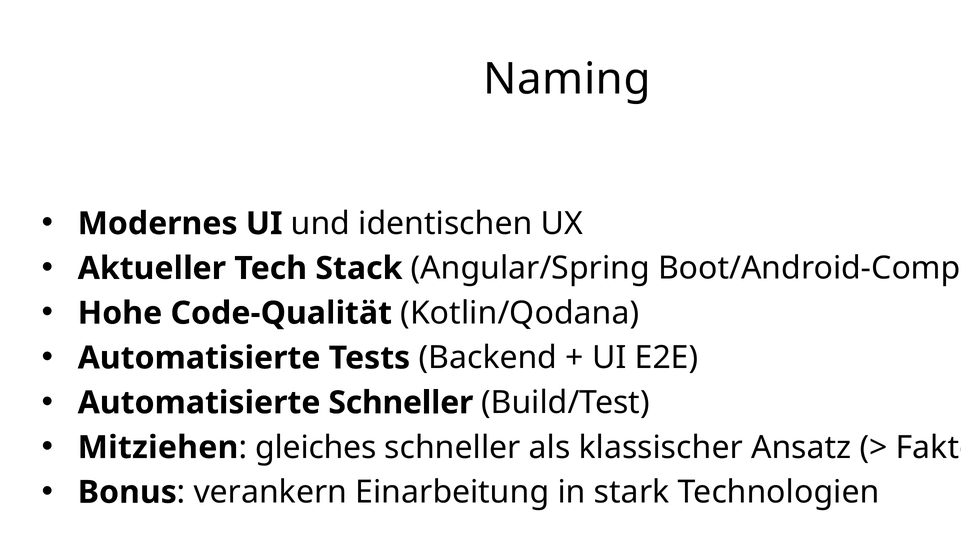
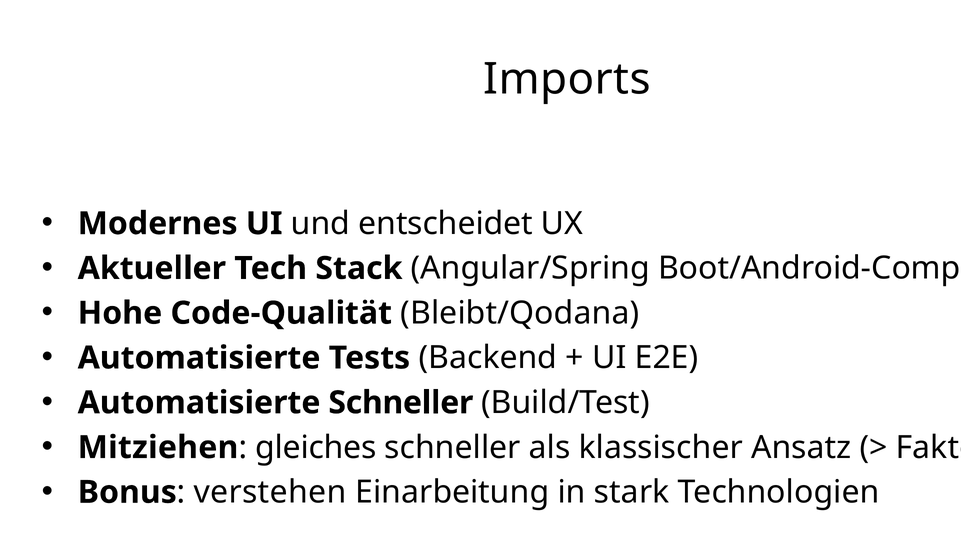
Naming: Naming -> Imports
identischen: identischen -> entscheidet
Kotlin/Qodana: Kotlin/Qodana -> Bleibt/Qodana
verankern: verankern -> verstehen
